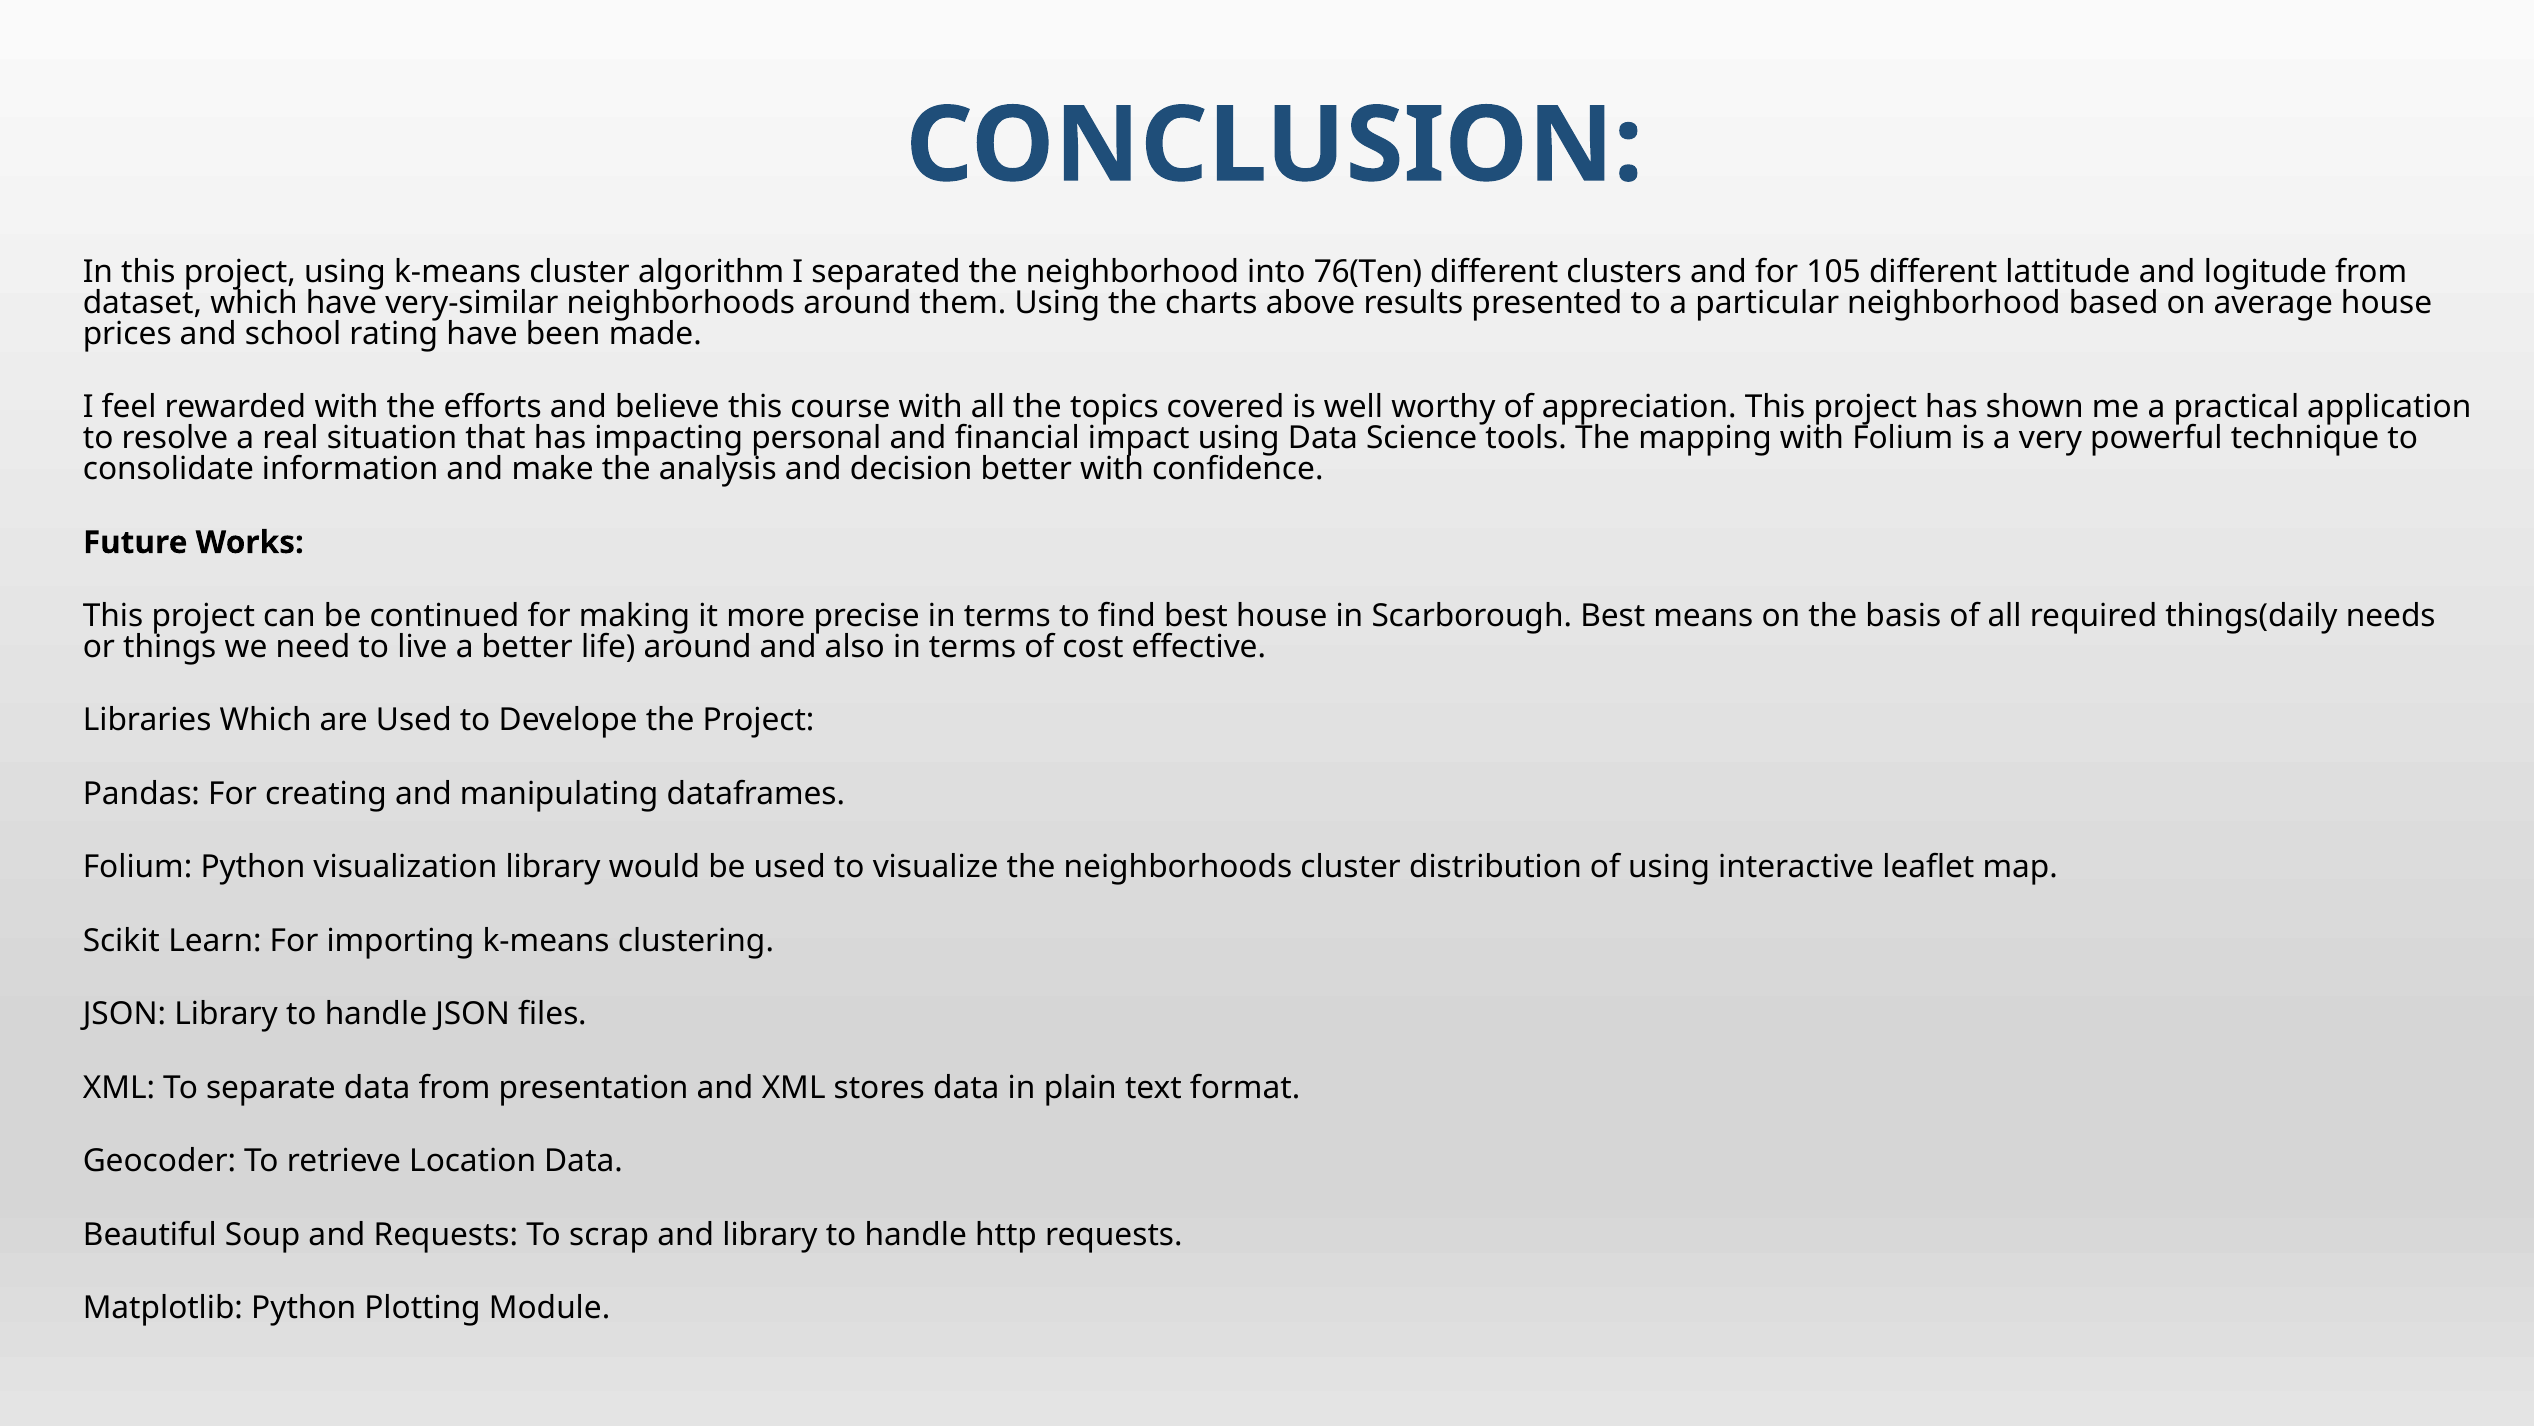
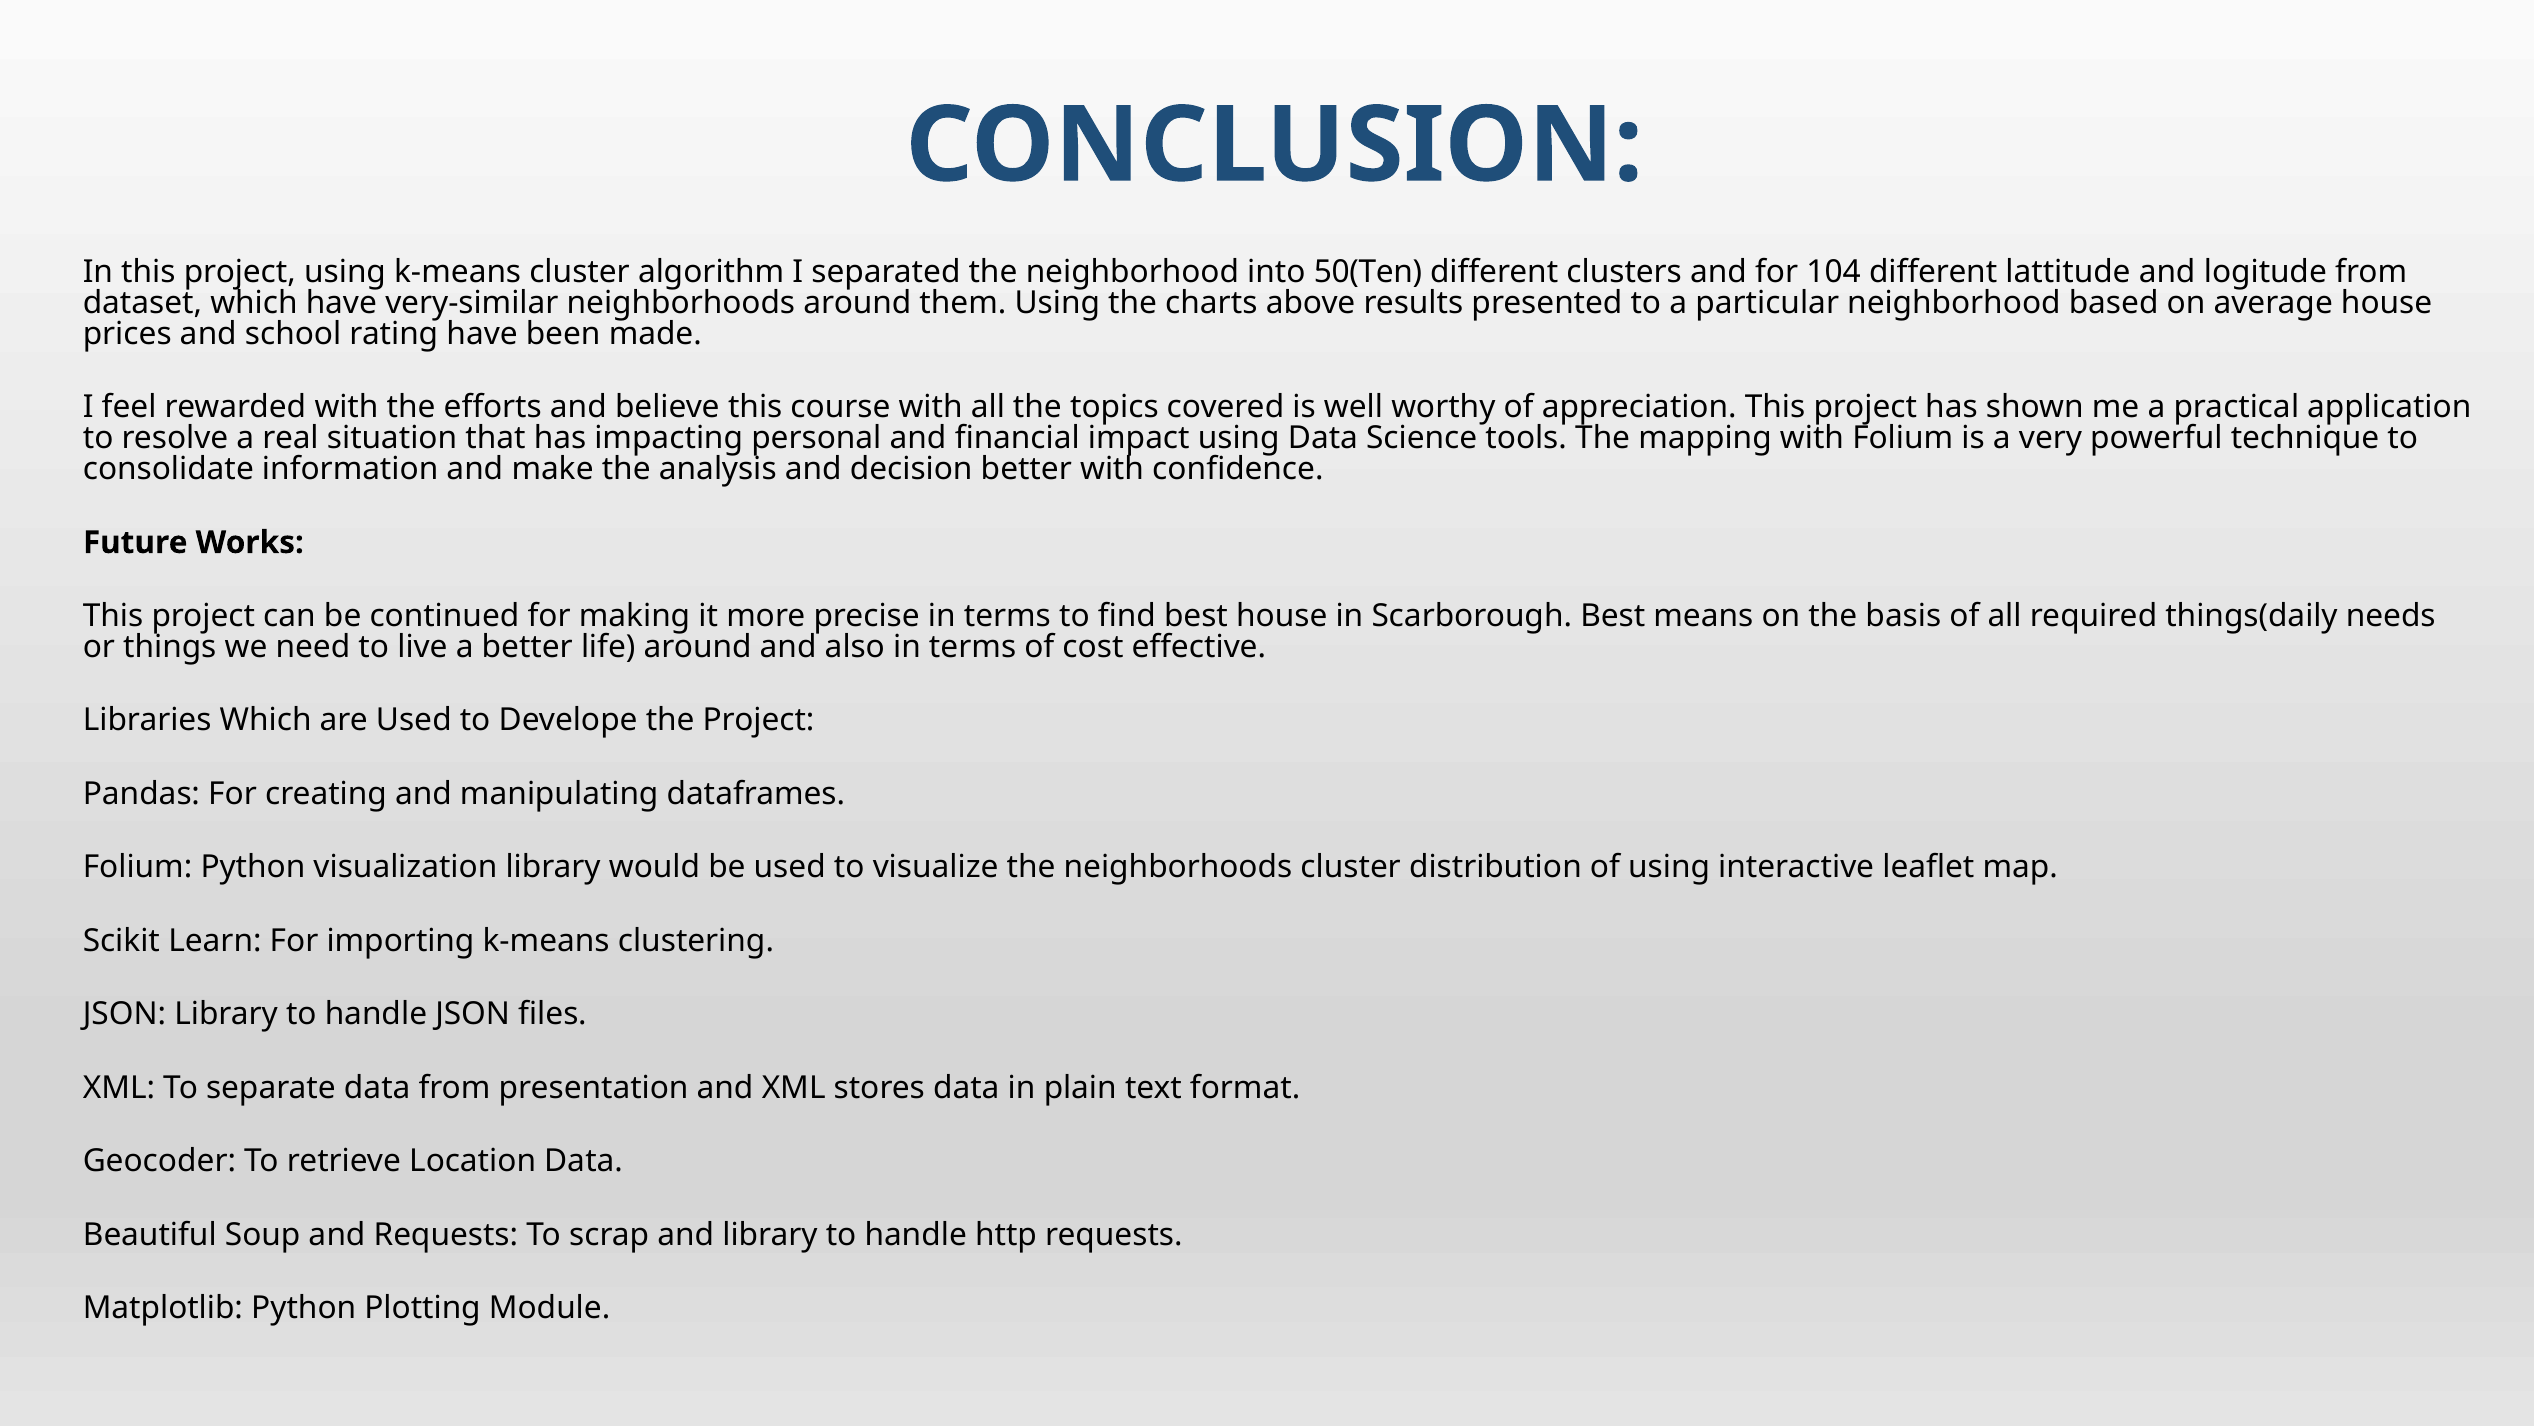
76(Ten: 76(Ten -> 50(Ten
105: 105 -> 104
